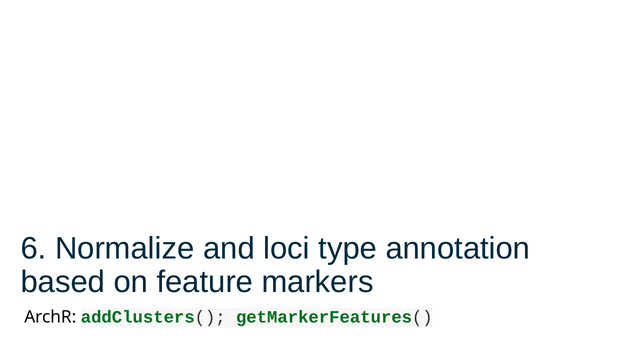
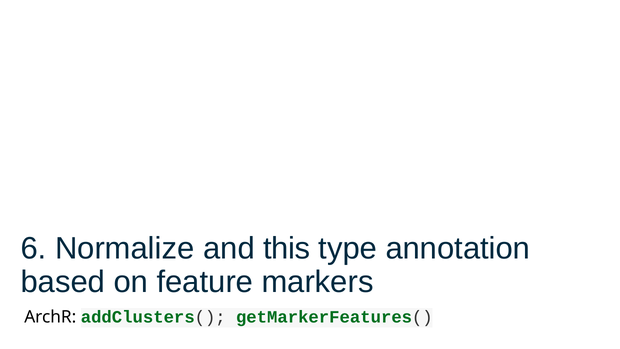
loci: loci -> this
